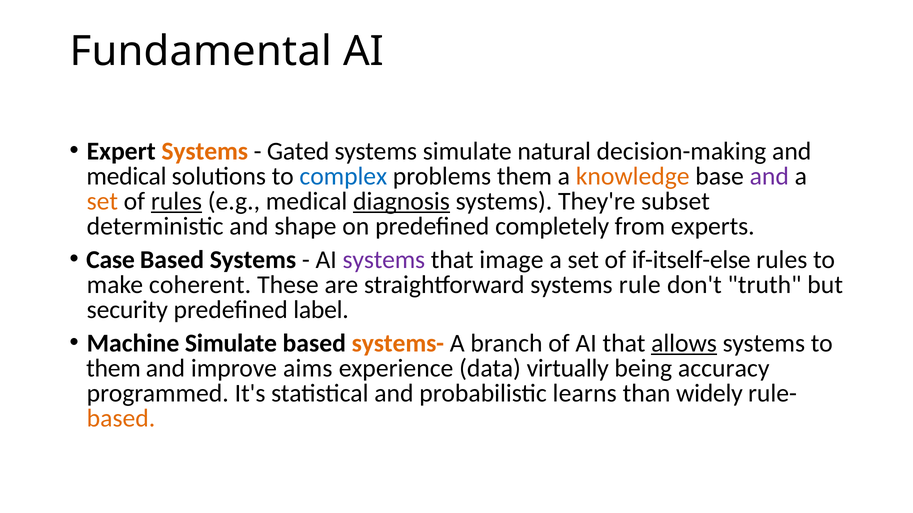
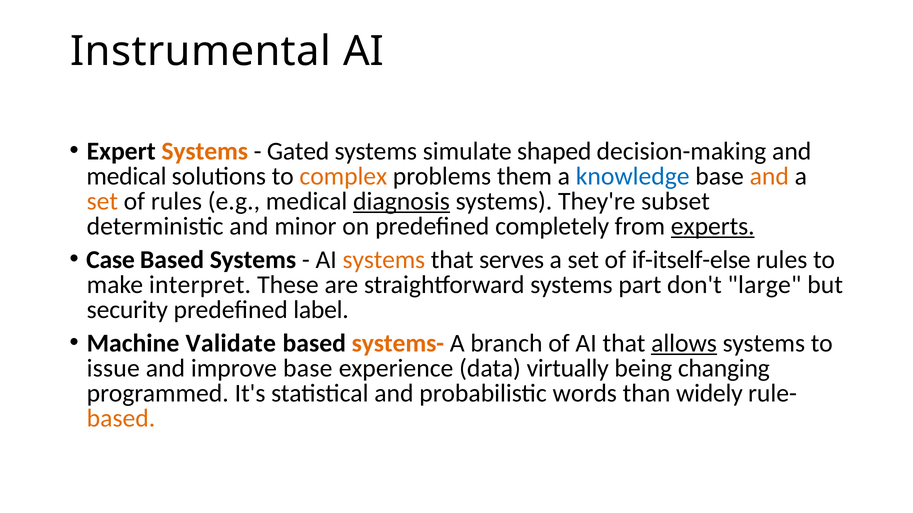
Fundamental: Fundamental -> Instrumental
natural: natural -> shaped
complex colour: blue -> orange
knowledge colour: orange -> blue
and at (769, 177) colour: purple -> orange
rules at (176, 202) underline: present -> none
shape: shape -> minor
experts underline: none -> present
systems at (384, 260) colour: purple -> orange
image: image -> serves
coherent: coherent -> interpret
rule: rule -> part
truth: truth -> large
Machine Simulate: Simulate -> Validate
them at (113, 369): them -> issue
improve aims: aims -> base
accuracy: accuracy -> changing
learns: learns -> words
